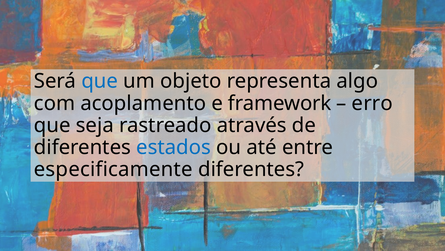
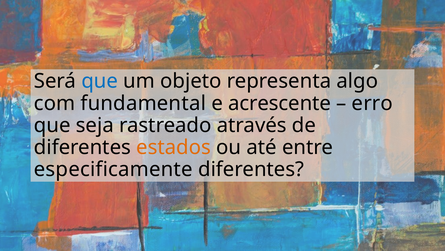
acoplamento: acoplamento -> fundamental
framework: framework -> acrescente
estados colour: blue -> orange
